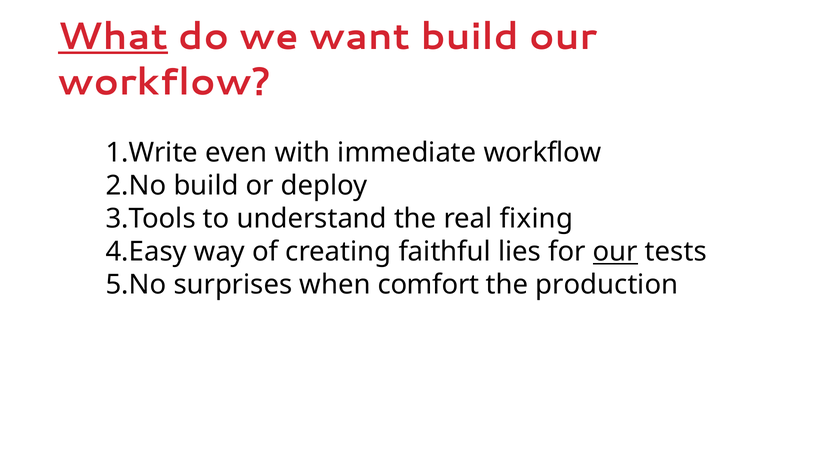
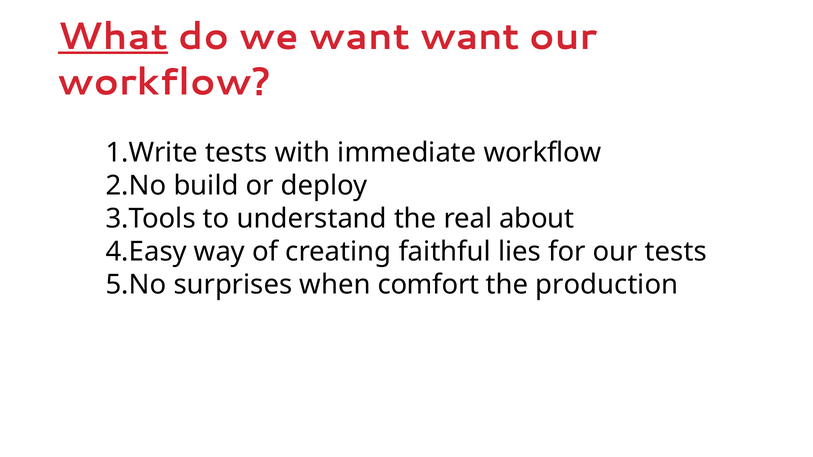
want build: build -> want
even at (236, 153): even -> tests
fixing: fixing -> about
our at (615, 252) underline: present -> none
